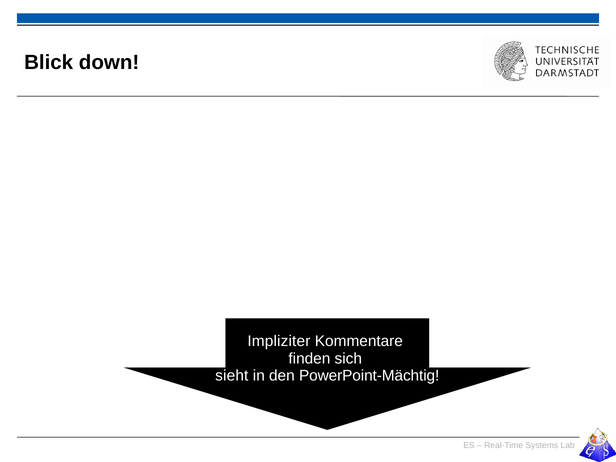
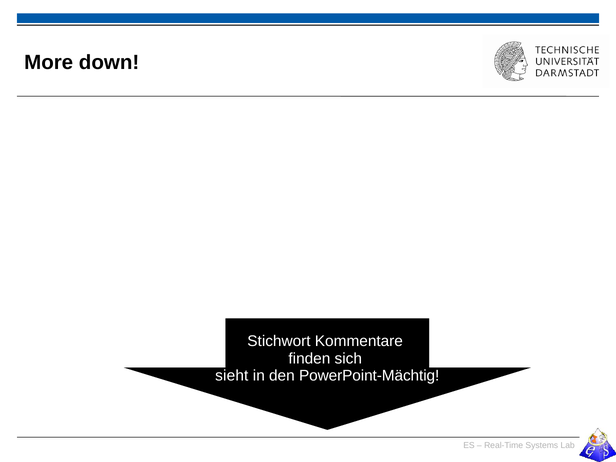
Blick: Blick -> More
Impliziter: Impliziter -> Stichwort
